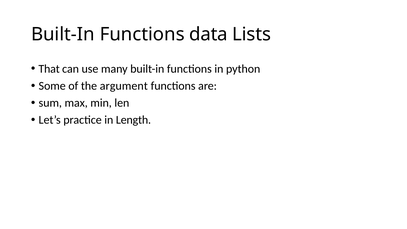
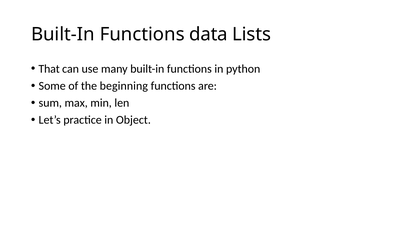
argument: argument -> beginning
Length: Length -> Object
